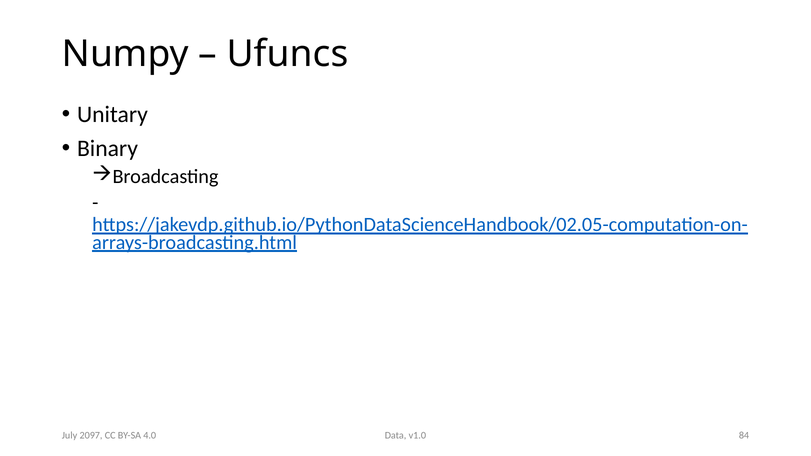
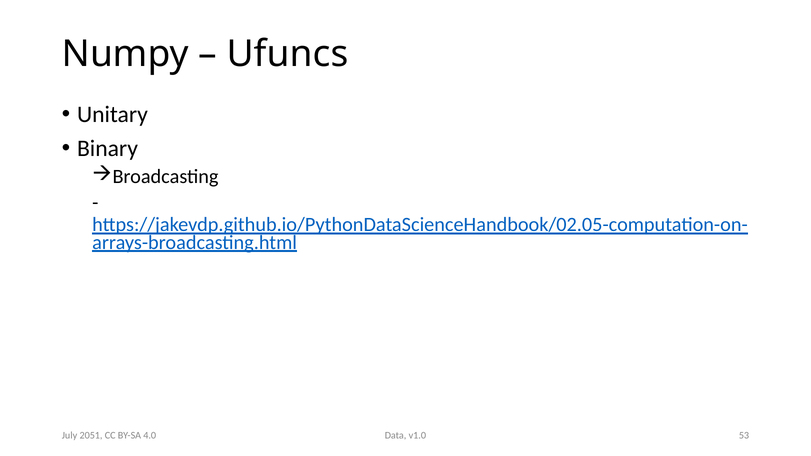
84: 84 -> 53
2097: 2097 -> 2051
